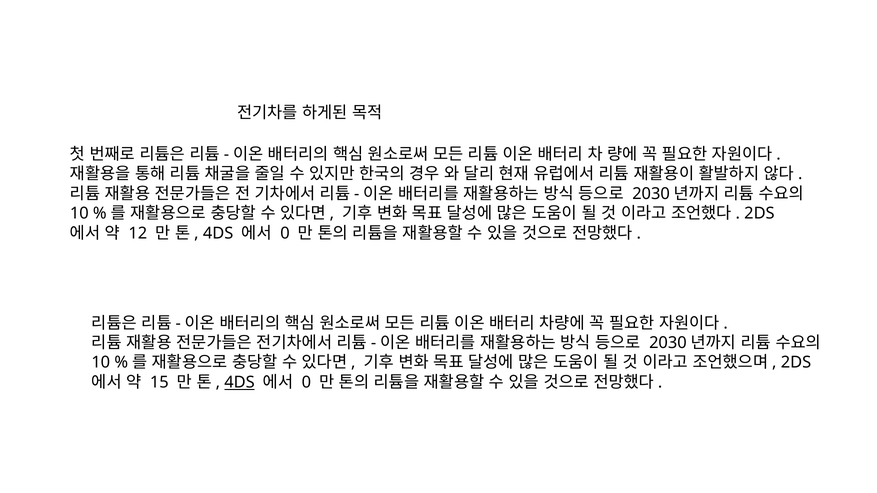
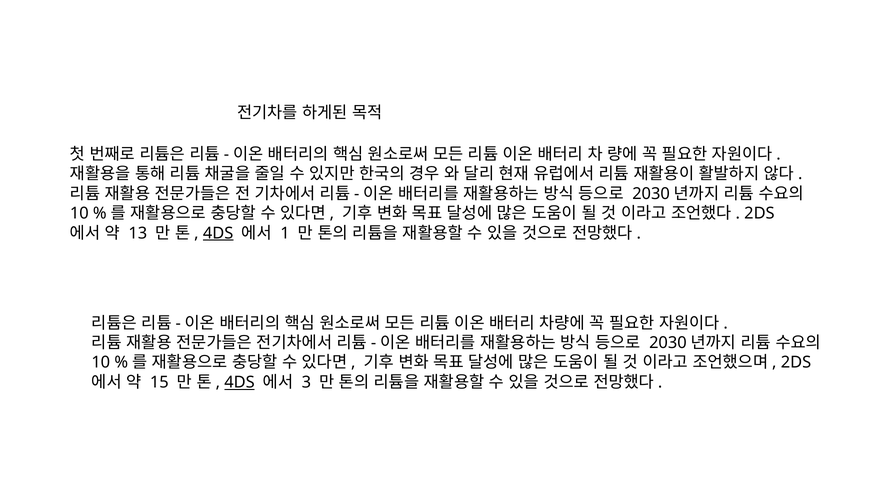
12: 12 -> 13
4DS at (218, 233) underline: none -> present
0 at (285, 233): 0 -> 1
0 at (306, 383): 0 -> 3
